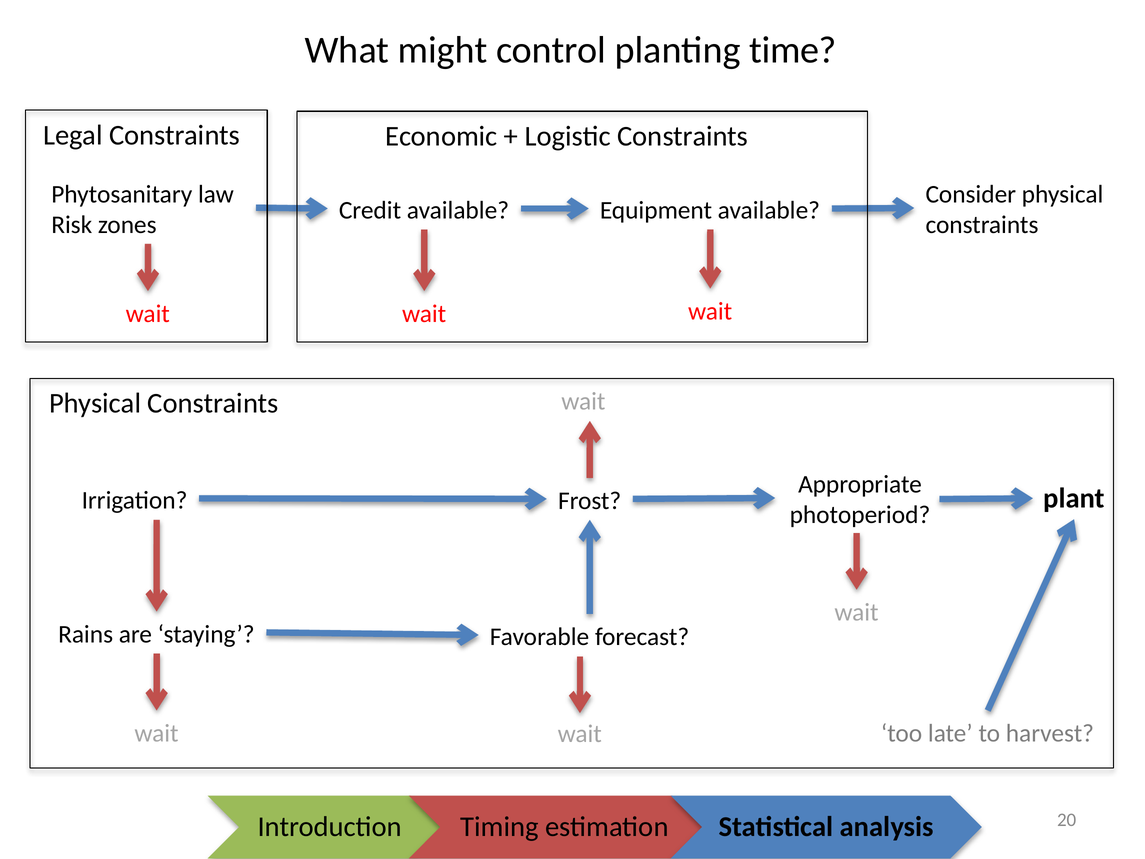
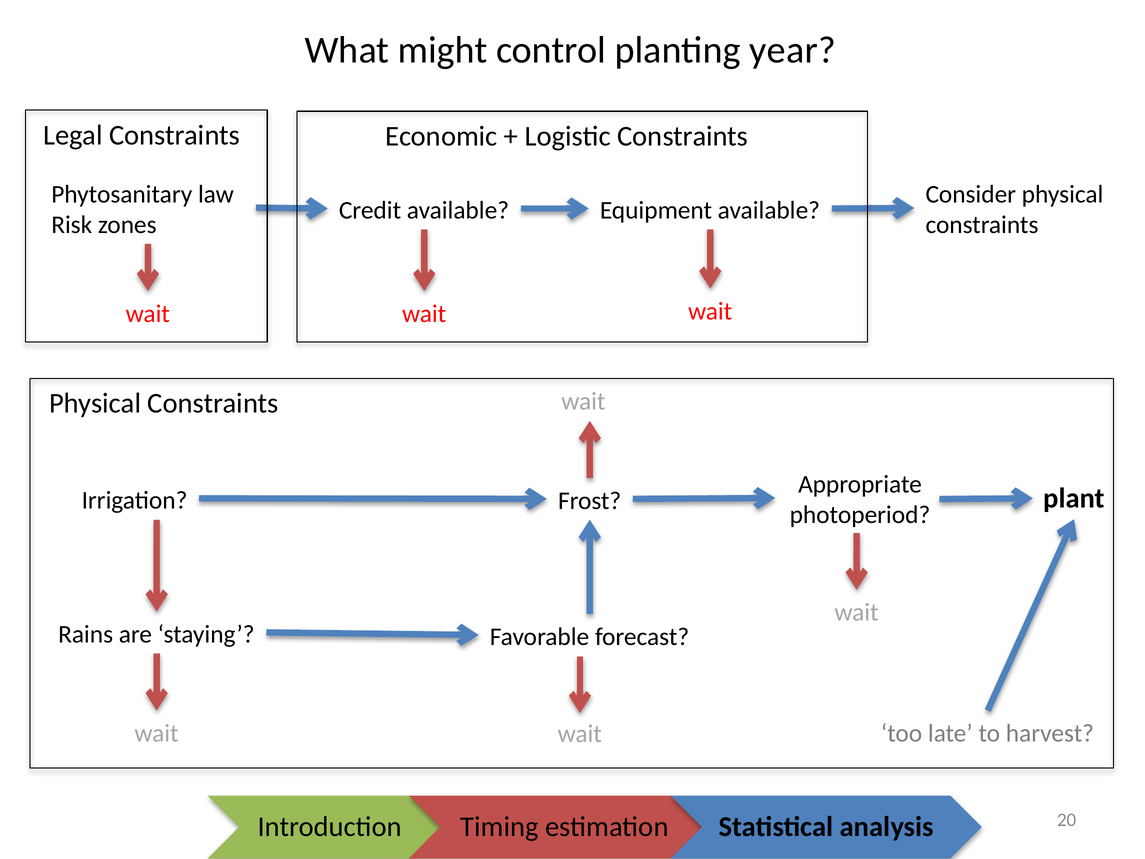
time: time -> year
